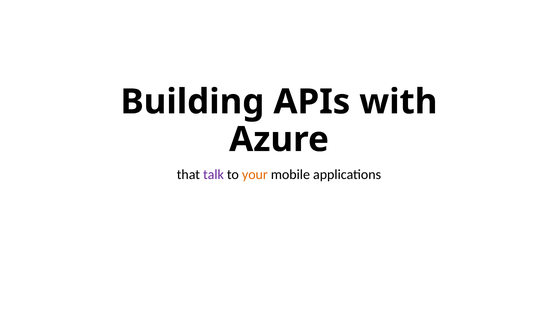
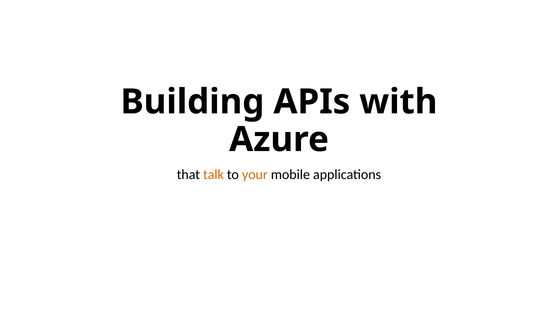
talk colour: purple -> orange
